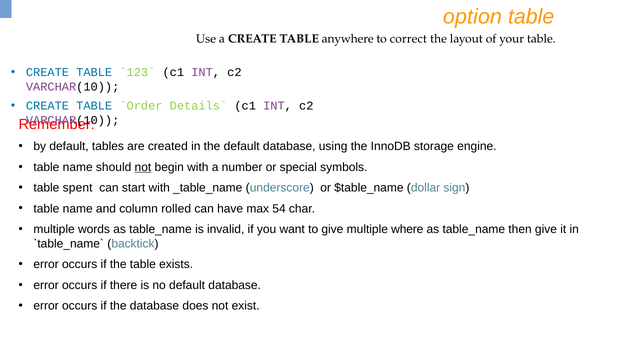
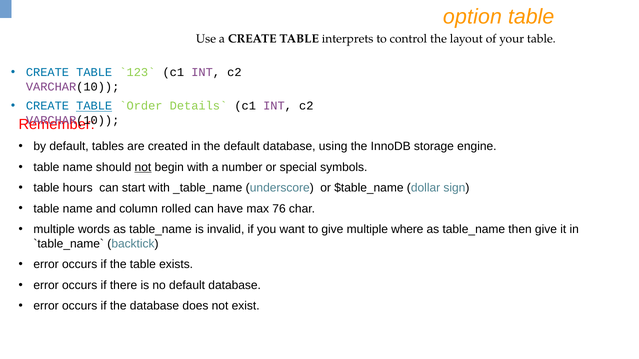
anywhere: anywhere -> interprets
correct: correct -> control
TABLE at (94, 106) underline: none -> present
spent: spent -> hours
54: 54 -> 76
